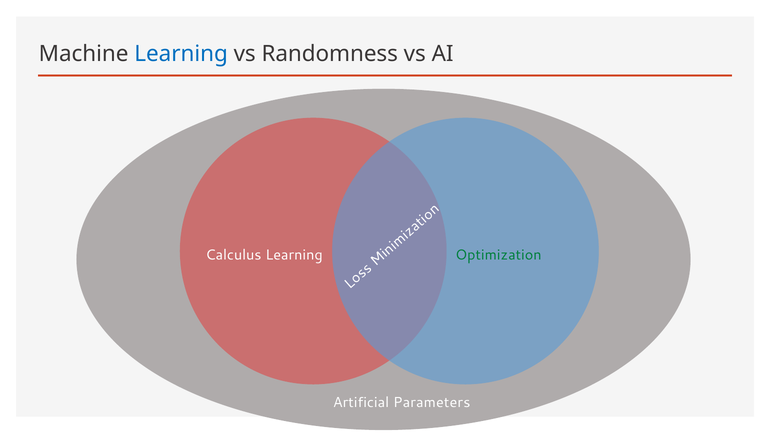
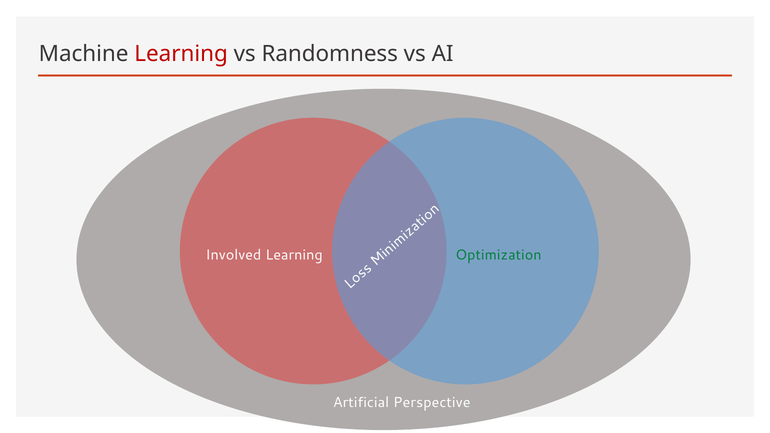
Learning at (181, 54) colour: blue -> red
Calculus: Calculus -> Involved
Parameters: Parameters -> Perspective
